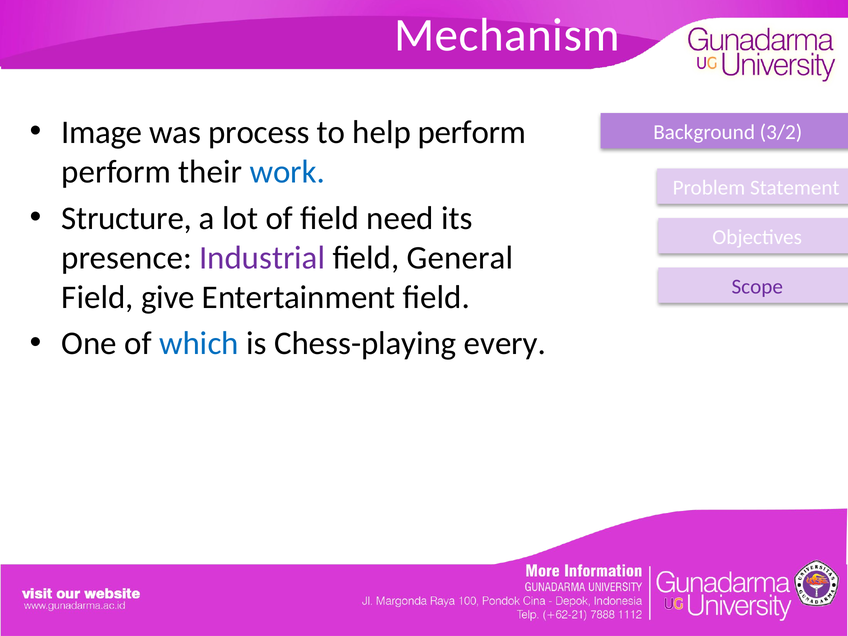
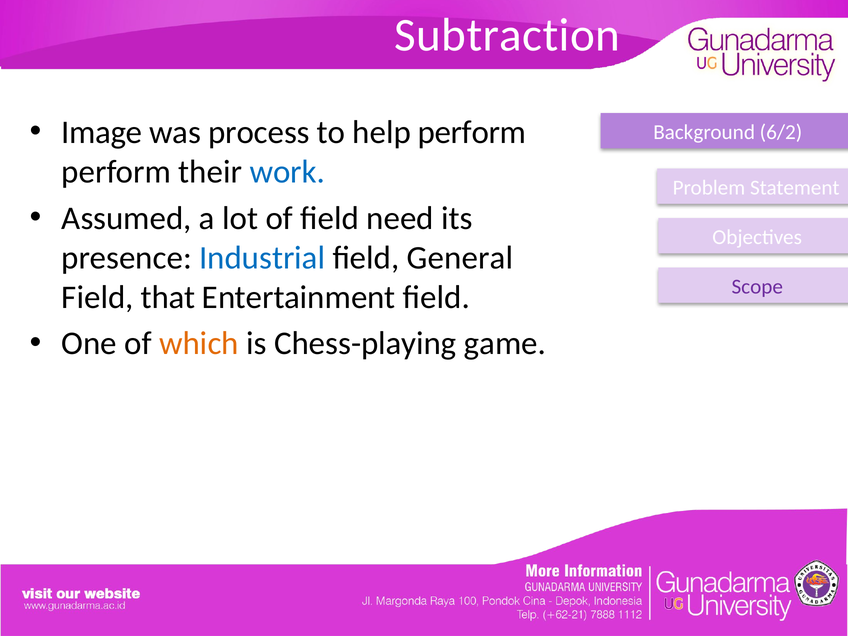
Mechanism: Mechanism -> Subtraction
3/2: 3/2 -> 6/2
Structure: Structure -> Assumed
Industrial colour: purple -> blue
give: give -> that
which colour: blue -> orange
every: every -> game
